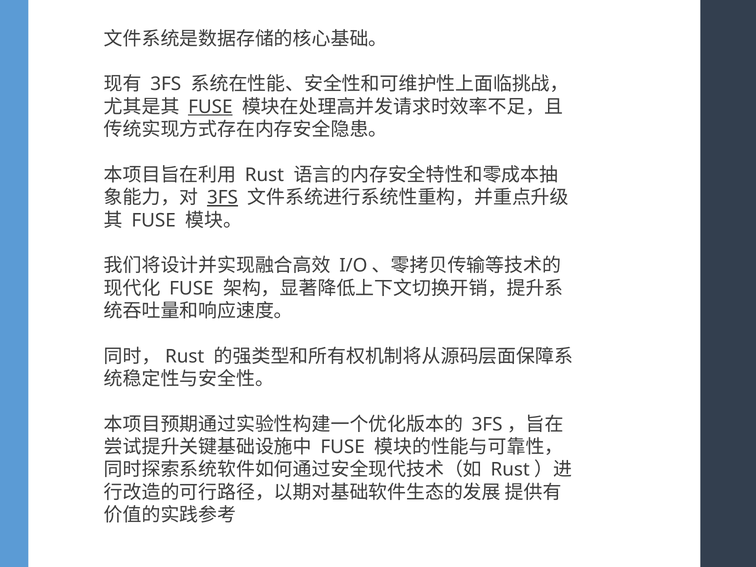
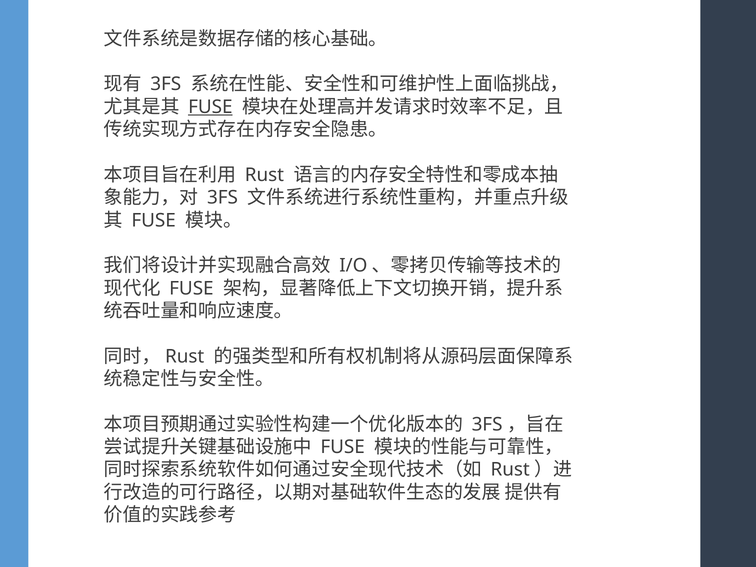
3FS at (223, 198) underline: present -> none
